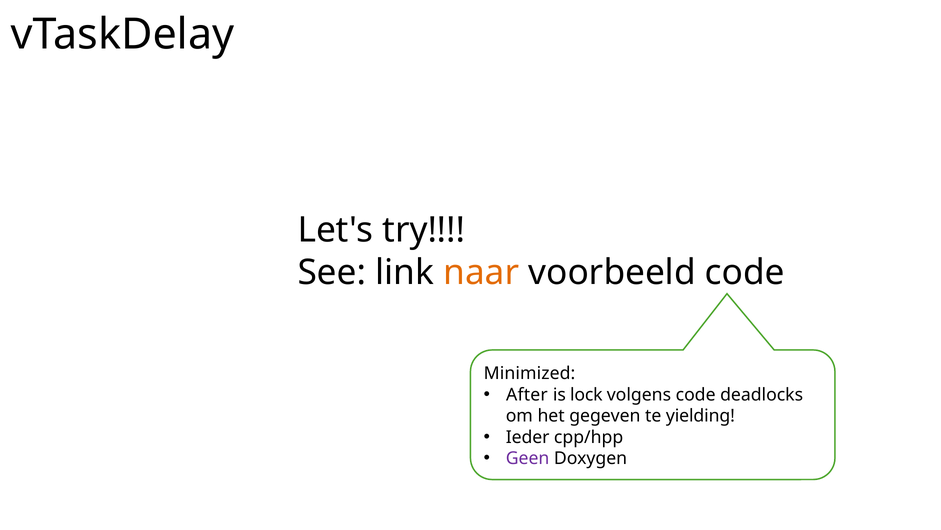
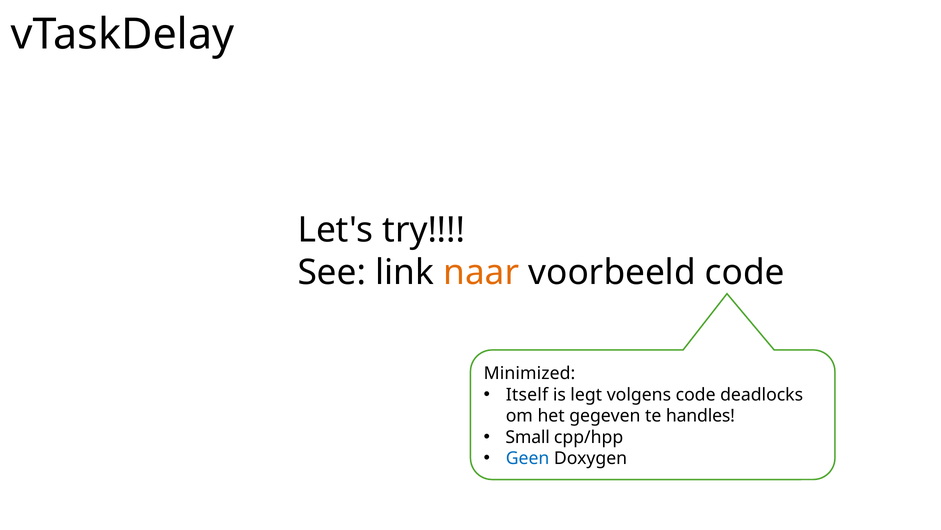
After: After -> Itself
lock: lock -> legt
yielding: yielding -> handles
Ieder: Ieder -> Small
Geen colour: purple -> blue
